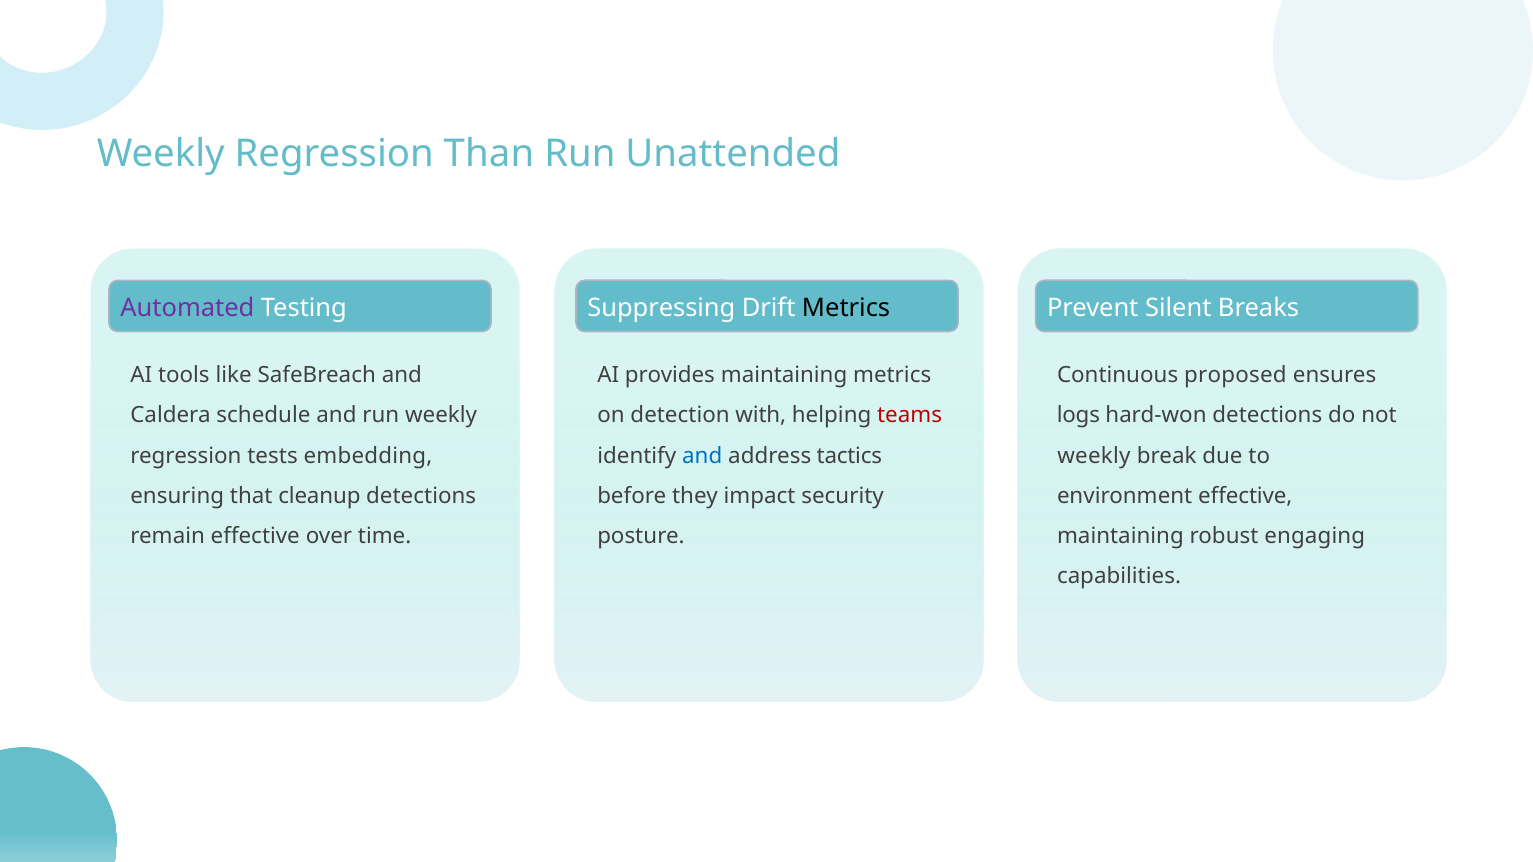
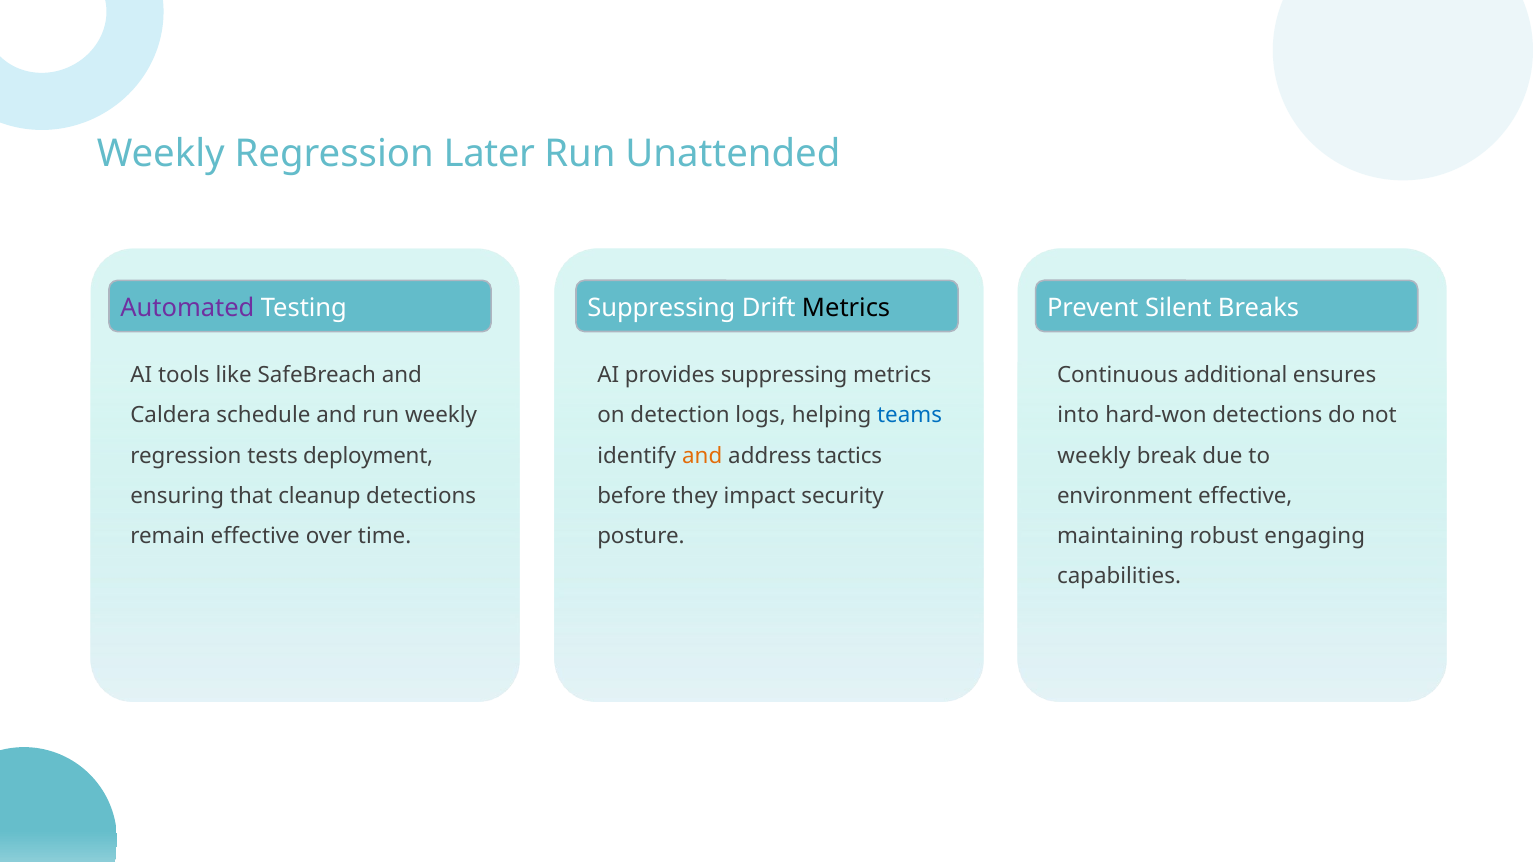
Than: Than -> Later
provides maintaining: maintaining -> suppressing
proposed: proposed -> additional
with: with -> logs
teams colour: red -> blue
logs: logs -> into
embedding: embedding -> deployment
and at (702, 456) colour: blue -> orange
